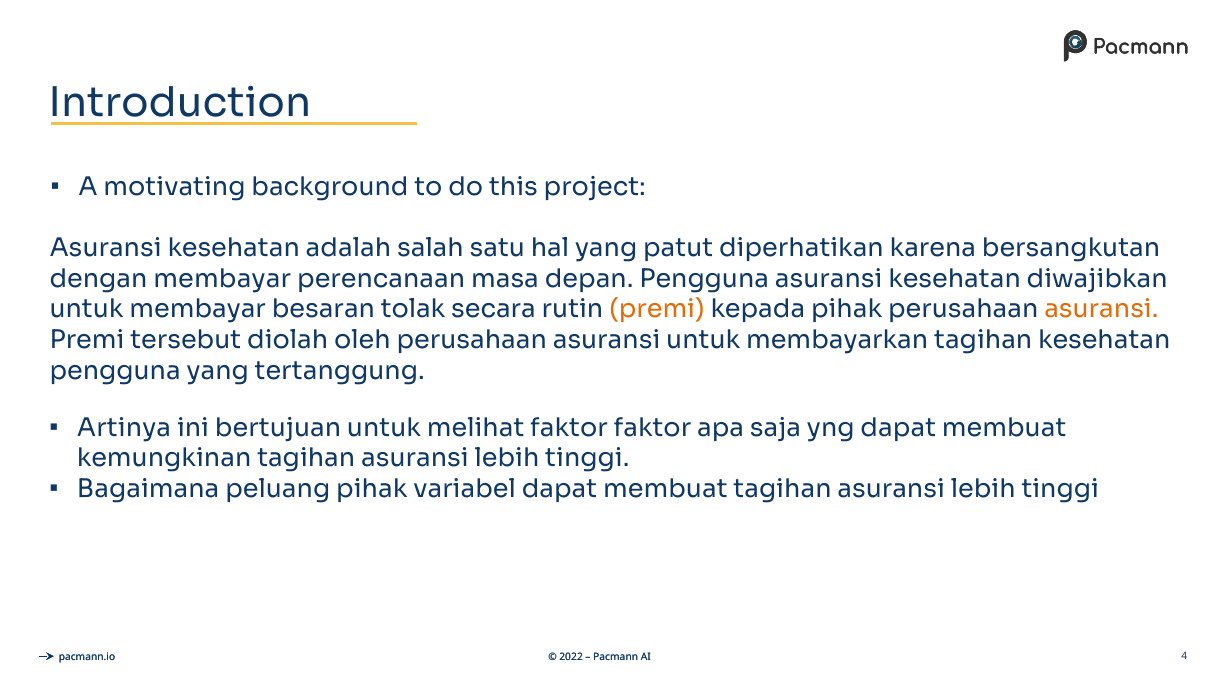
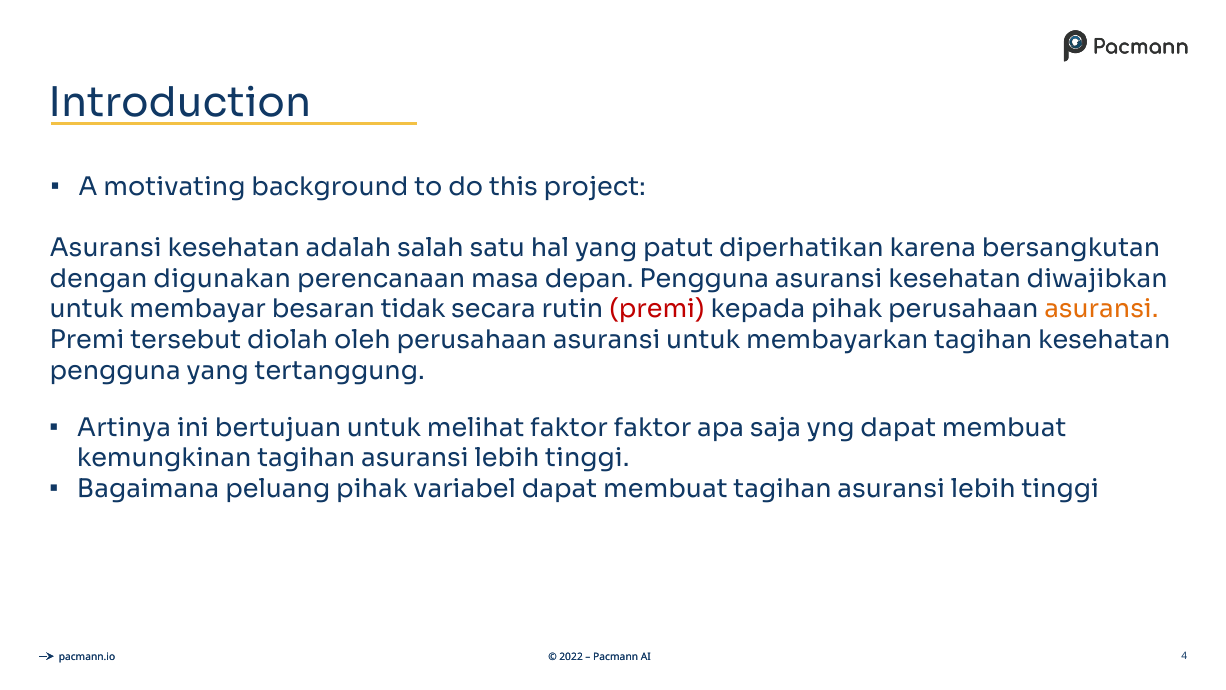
dengan membayar: membayar -> digunakan
tolak: tolak -> tidak
premi at (657, 309) colour: orange -> red
